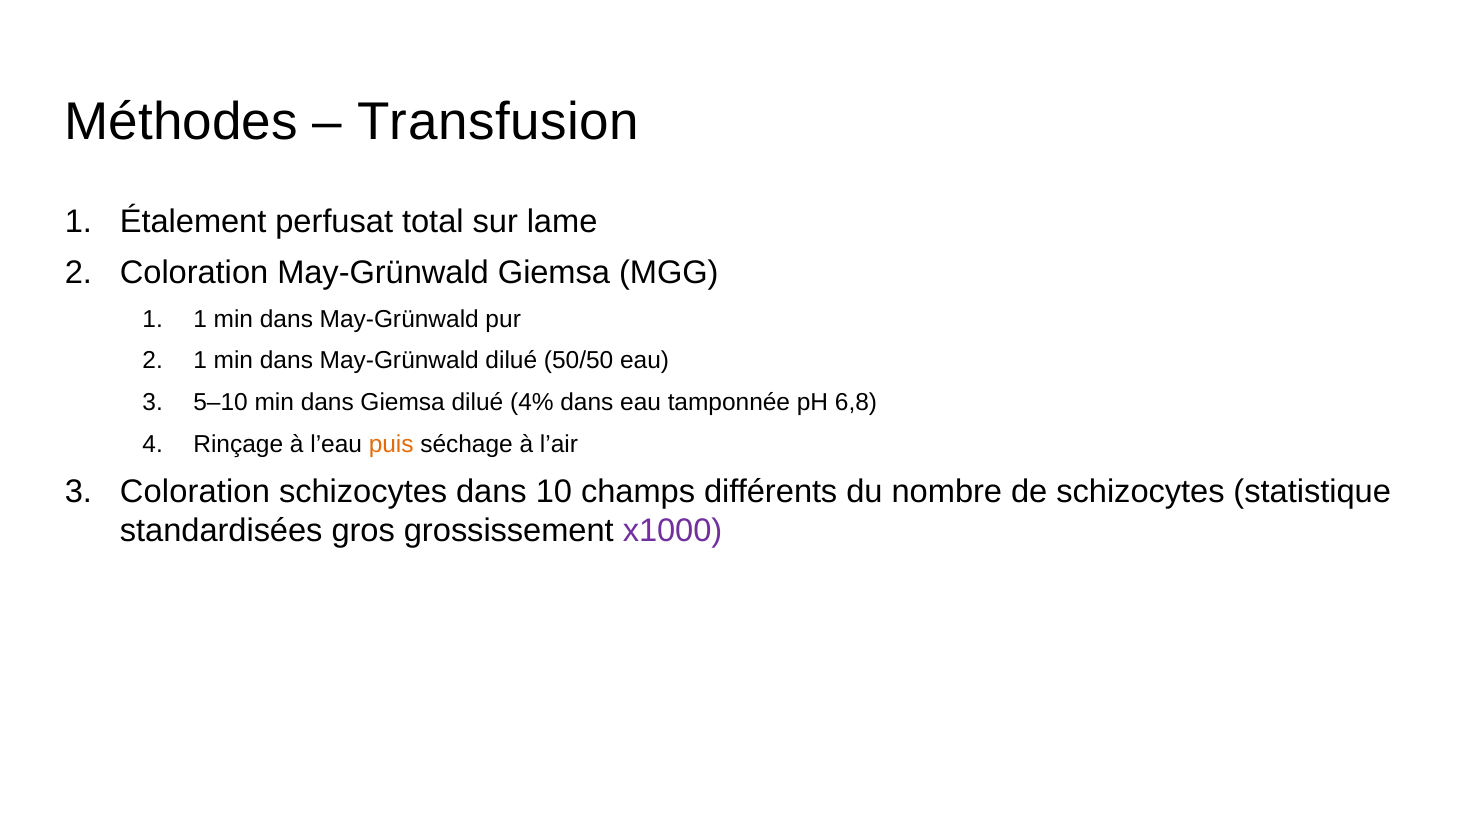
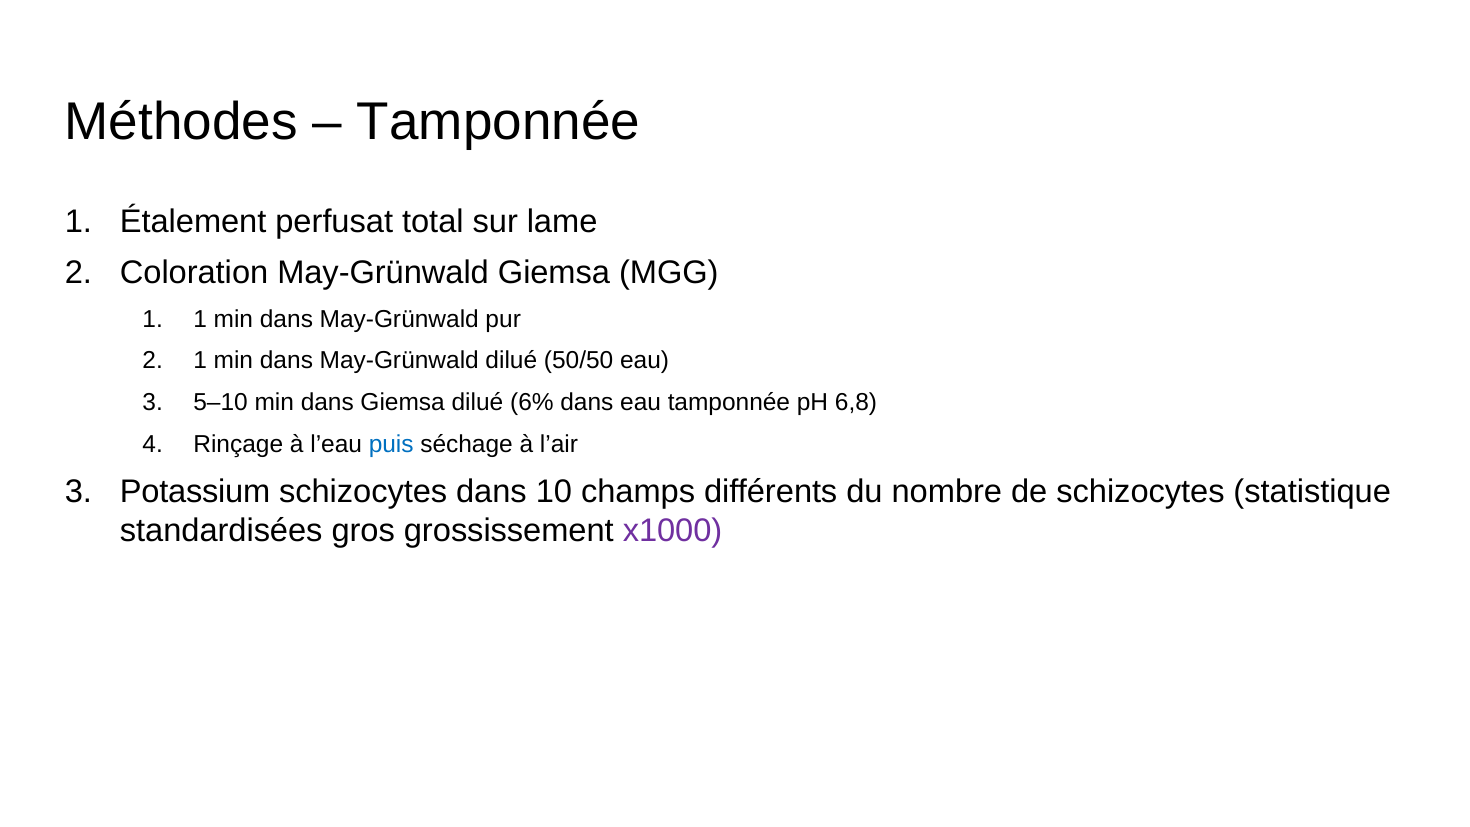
Transfusion at (498, 122): Transfusion -> Tamponnée
4%: 4% -> 6%
puis colour: orange -> blue
Coloration at (195, 491): Coloration -> Potassium
